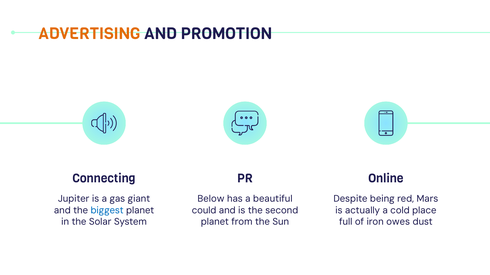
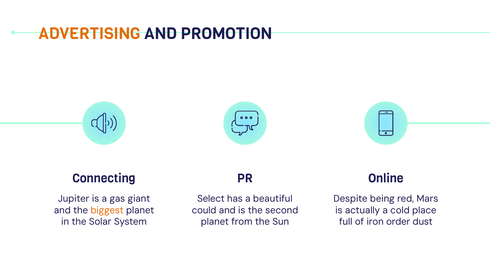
Below: Below -> Select
biggest colour: blue -> orange
owes: owes -> order
